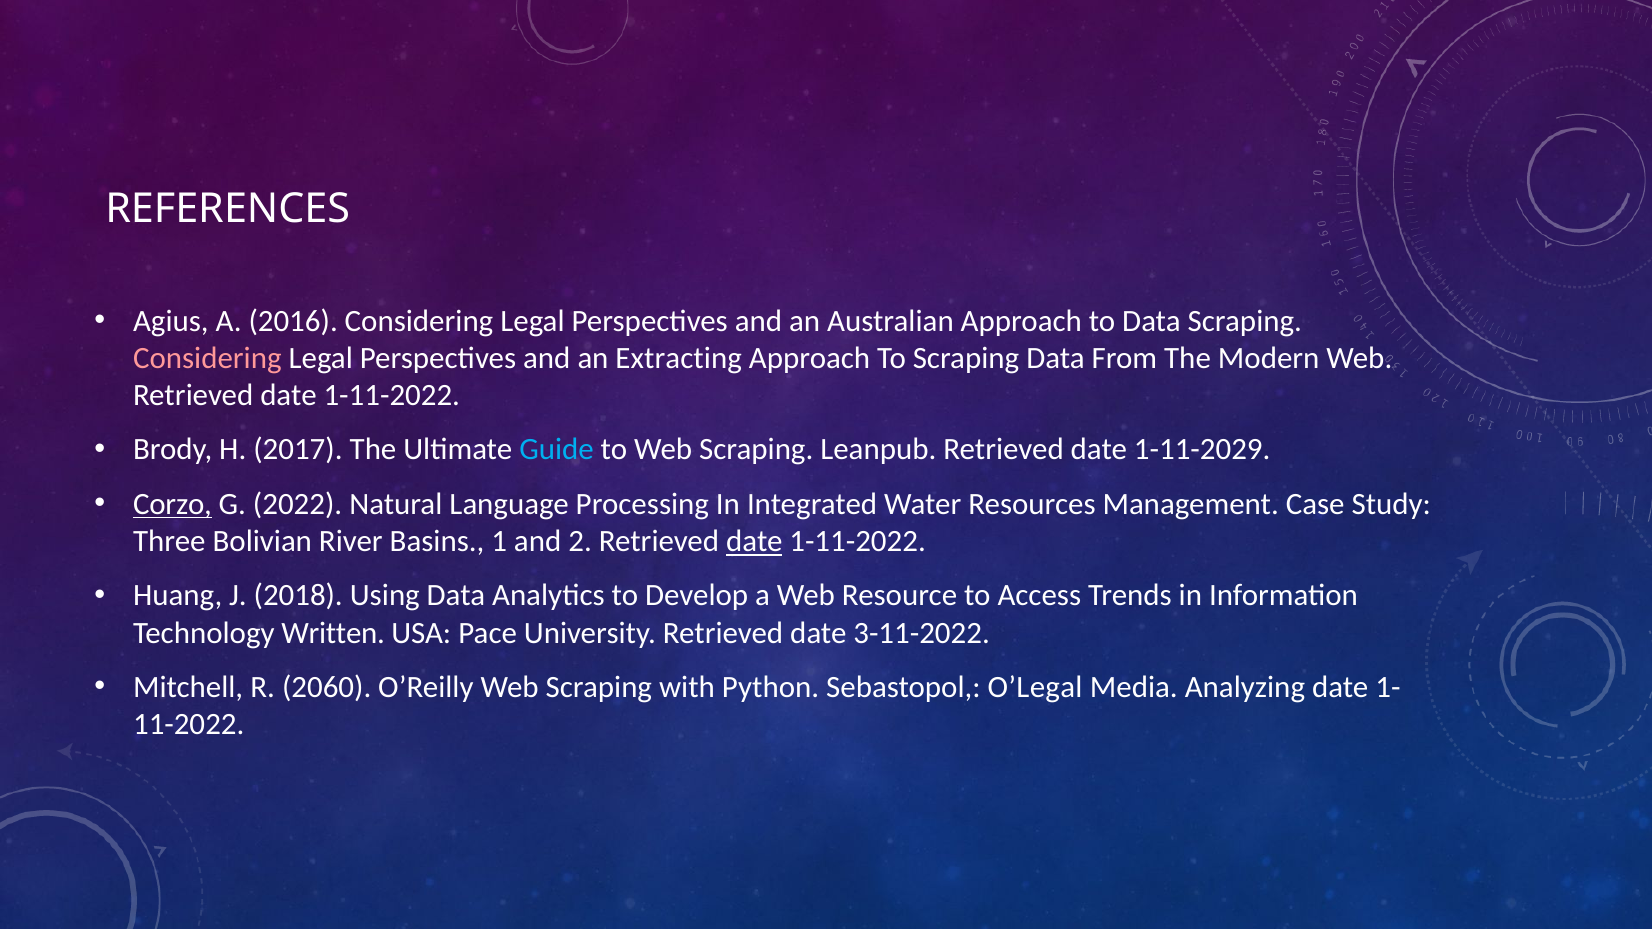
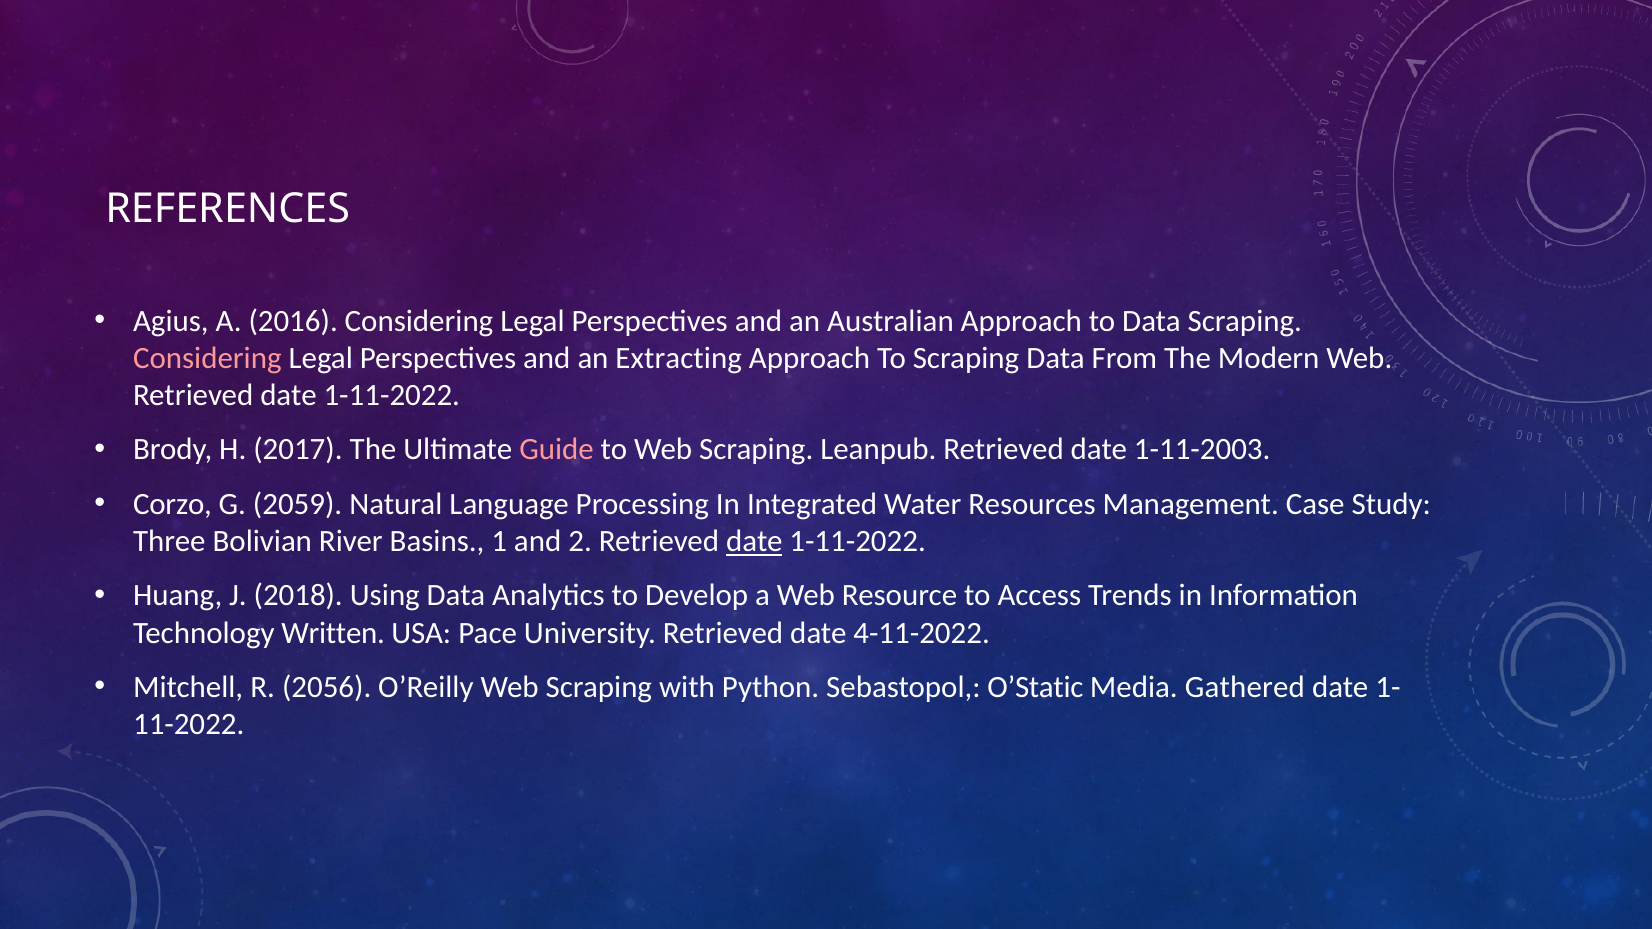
Guide colour: light blue -> pink
1-11-2029: 1-11-2029 -> 1-11-2003
Corzo underline: present -> none
2022: 2022 -> 2059
3-11-2022: 3-11-2022 -> 4-11-2022
2060: 2060 -> 2056
O’Legal: O’Legal -> O’Static
Analyzing: Analyzing -> Gathered
